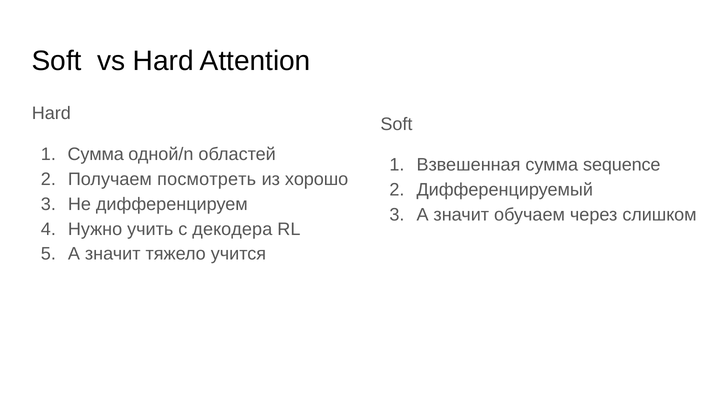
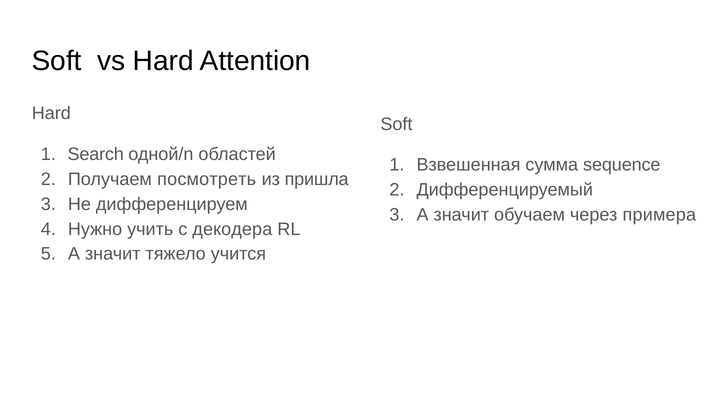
Сумма at (96, 154): Сумма -> Search
хорошо: хорошо -> пришла
слишком: слишком -> примера
